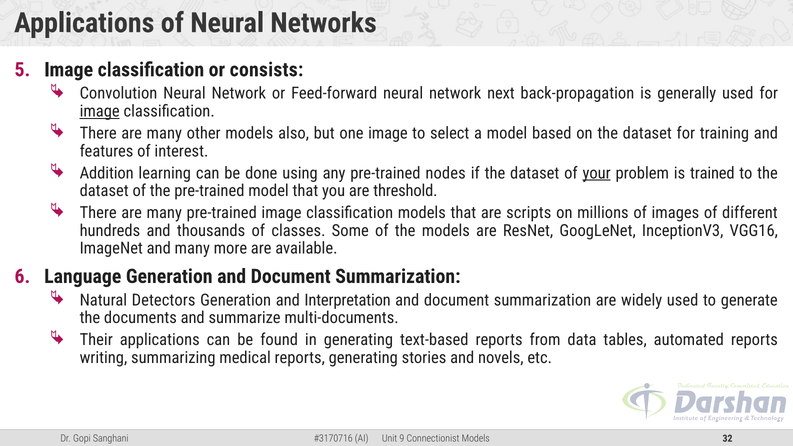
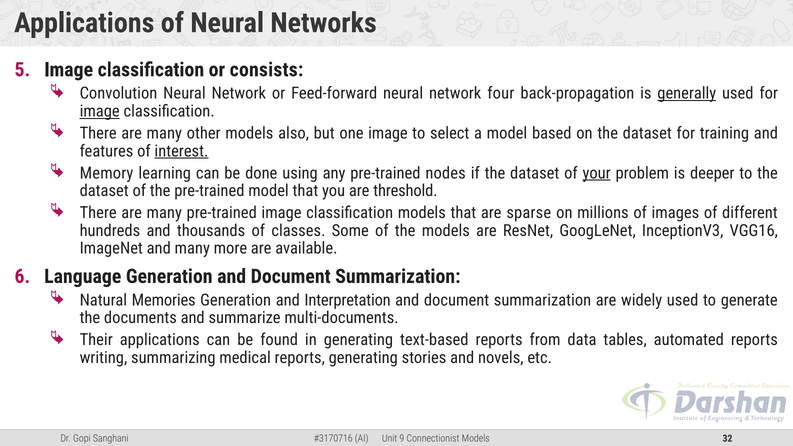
next: next -> four
generally underline: none -> present
interest underline: none -> present
Addition: Addition -> Memory
trained: trained -> deeper
scripts: scripts -> sparse
Detectors: Detectors -> Memories
